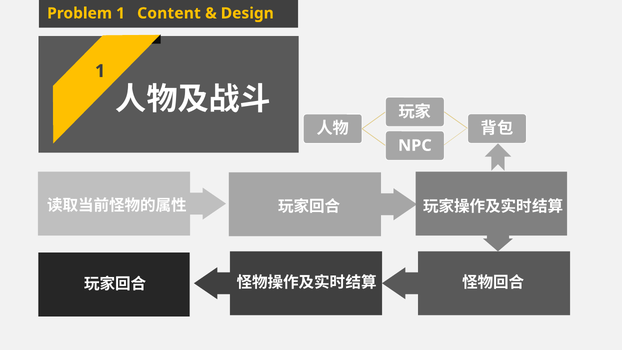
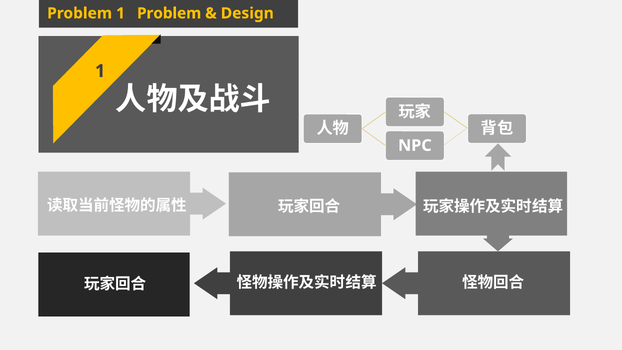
1 Content: Content -> Problem
